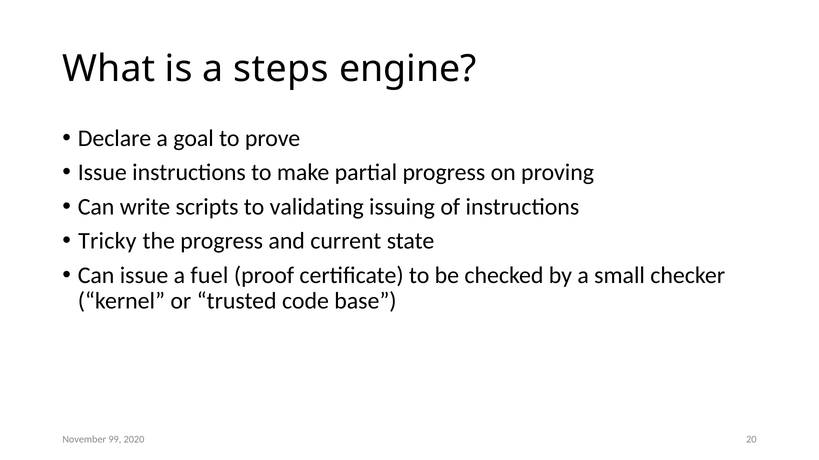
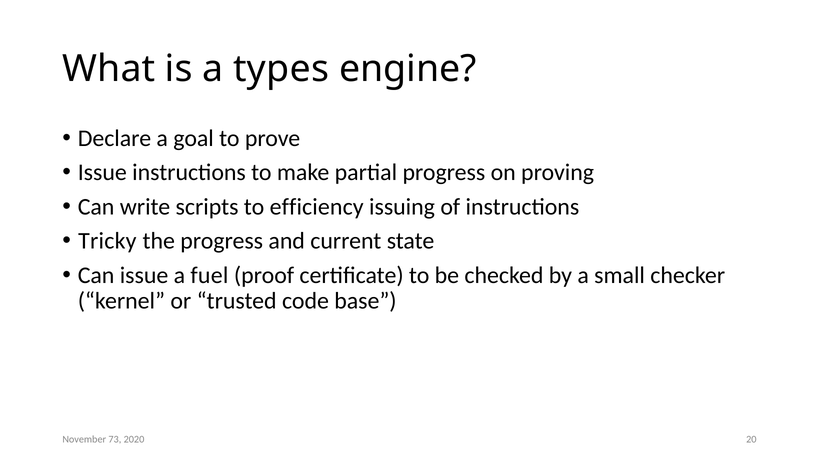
steps: steps -> types
validating: validating -> efficiency
99: 99 -> 73
